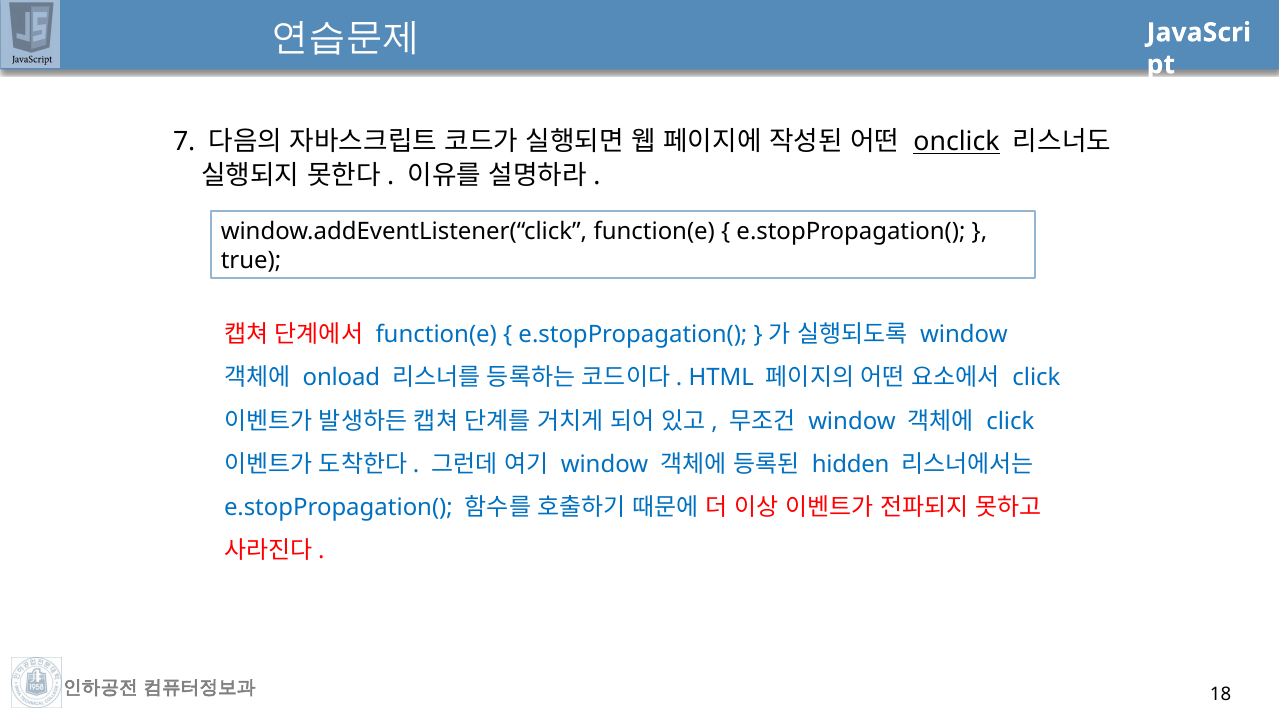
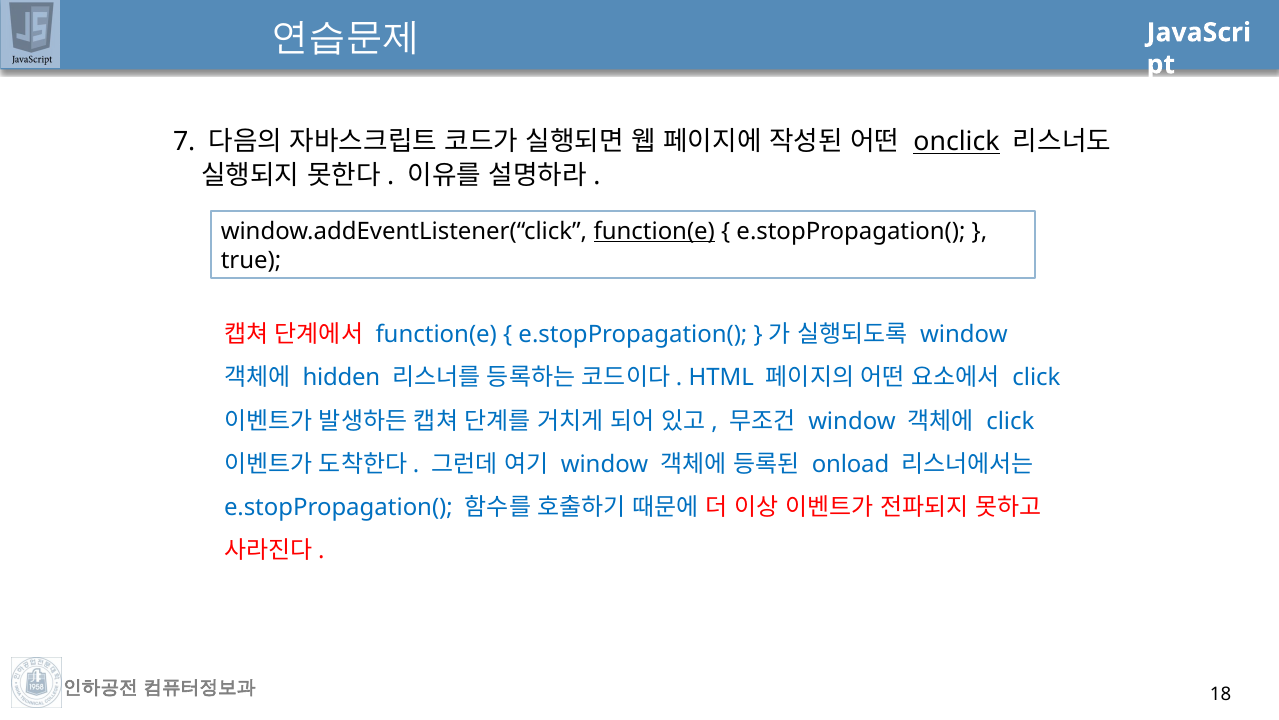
function(e at (654, 231) underline: none -> present
onload: onload -> hidden
hidden: hidden -> onload
